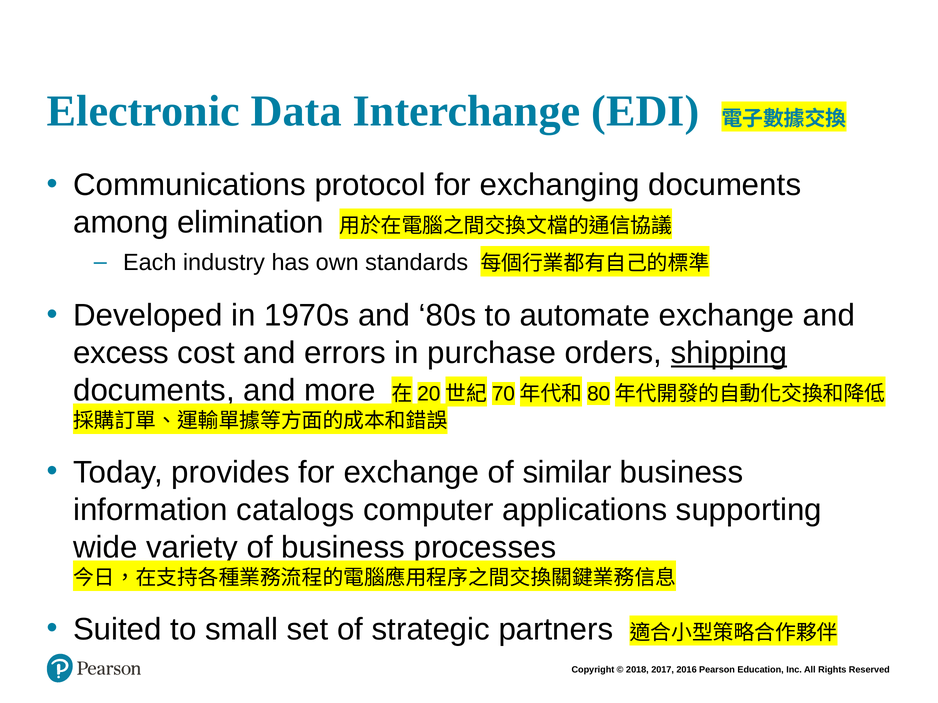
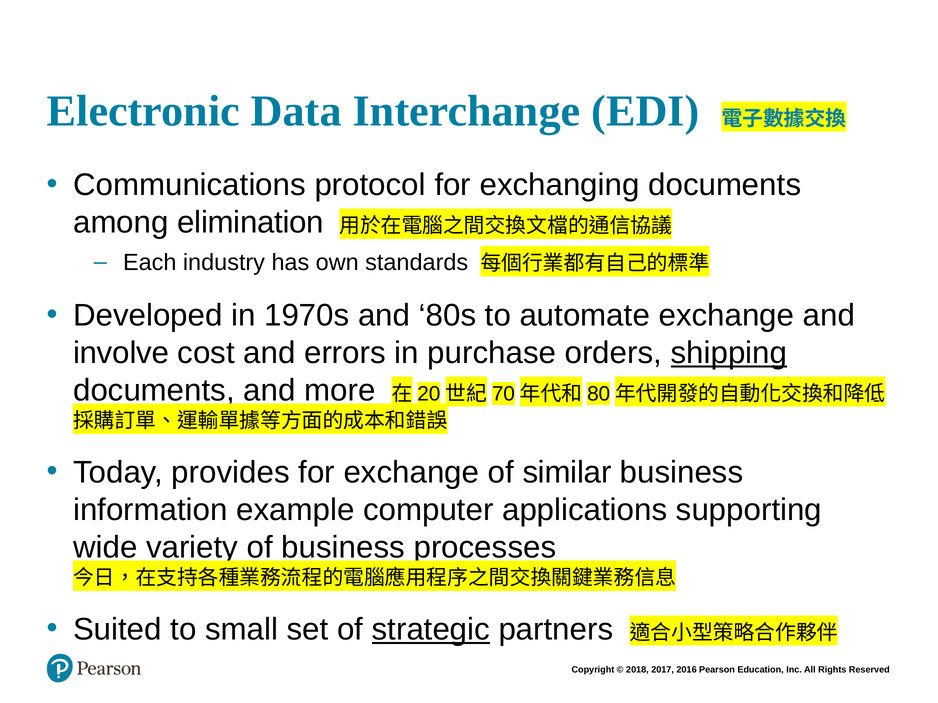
excess: excess -> involve
catalogs: catalogs -> example
strategic underline: none -> present
